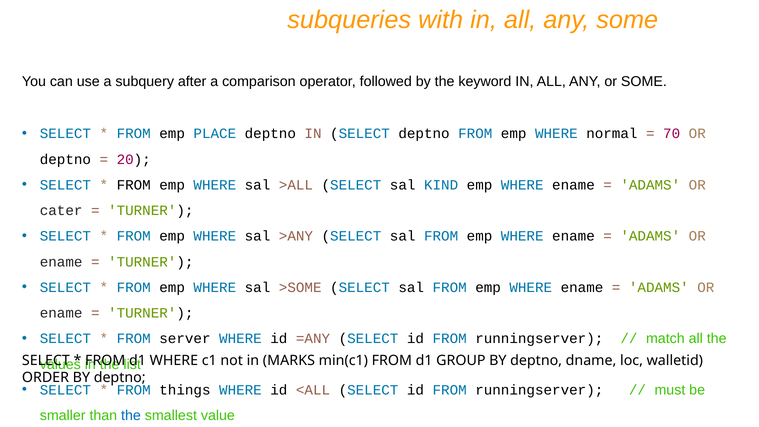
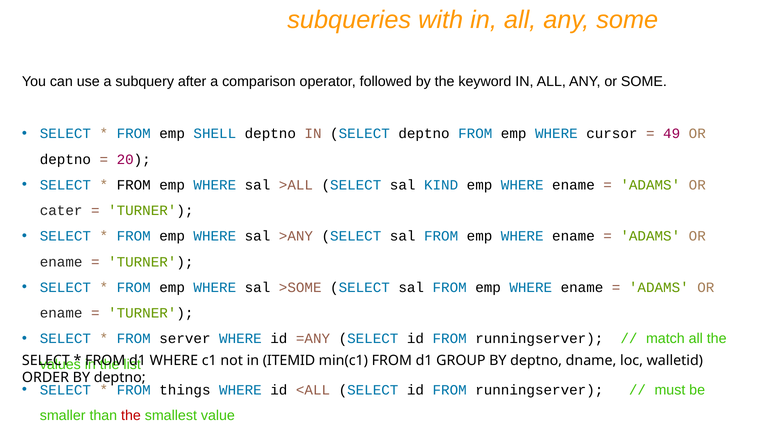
PLACE: PLACE -> SHELL
normal: normal -> cursor
70: 70 -> 49
MARKS: MARKS -> ITEMID
the at (131, 416) colour: blue -> red
